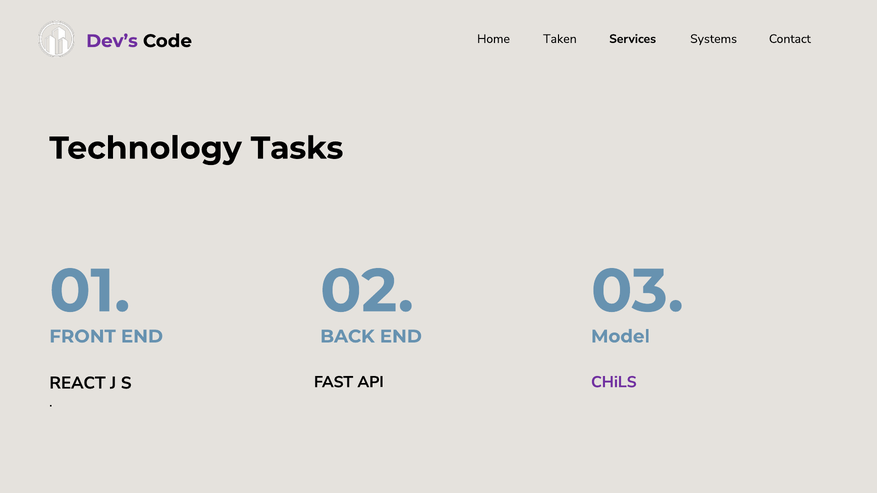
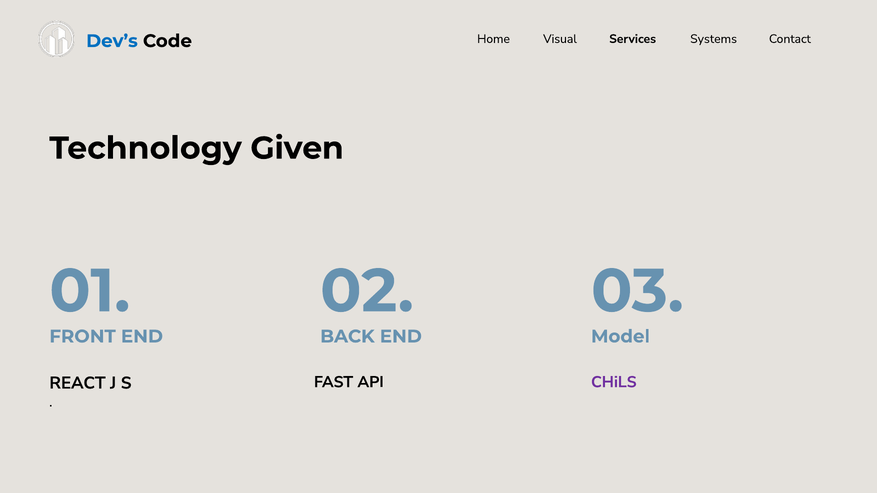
Taken: Taken -> Visual
Dev’s colour: purple -> blue
Tasks: Tasks -> Given
